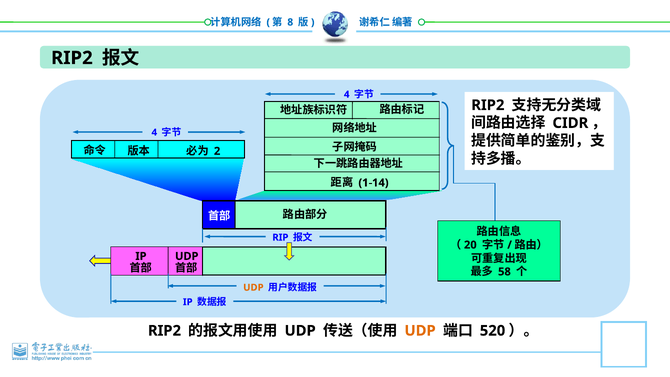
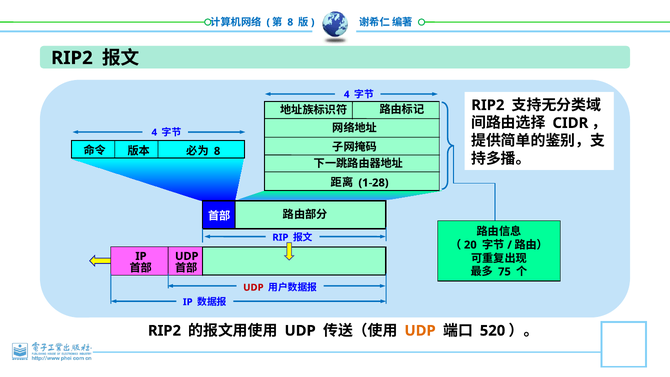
2 at (217, 151): 2 -> 8
1-14: 1-14 -> 1-28
58: 58 -> 75
UDP at (253, 287) colour: orange -> red
